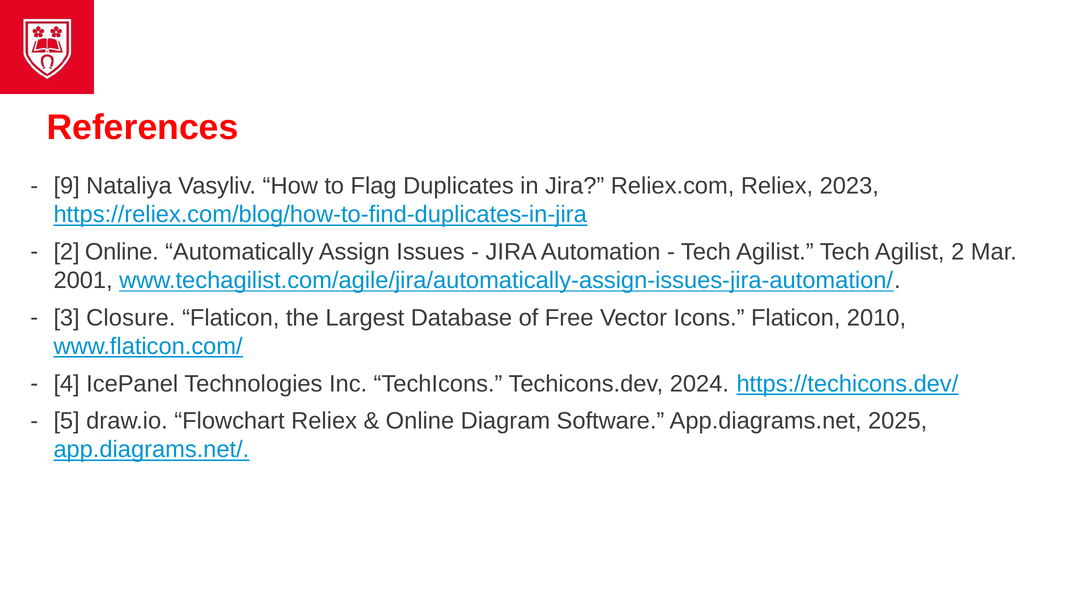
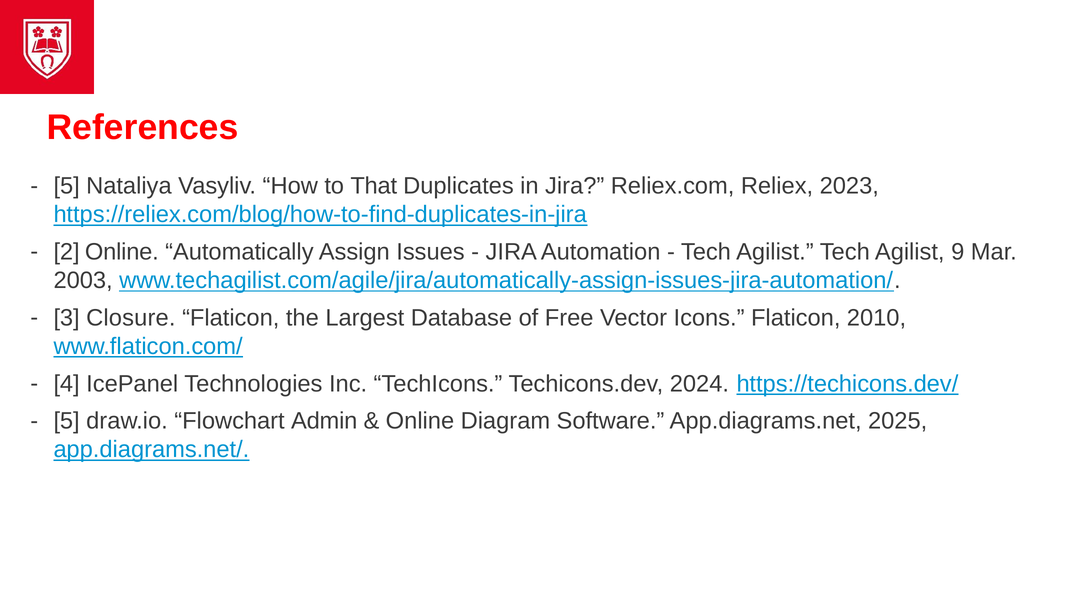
9 at (67, 186): 9 -> 5
Flag: Flag -> That
Agilist 2: 2 -> 9
2001: 2001 -> 2003
Flowchart Reliex: Reliex -> Admin
